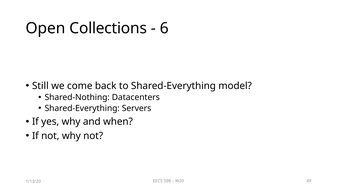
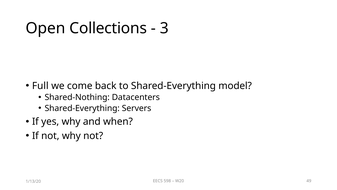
6: 6 -> 3
Still: Still -> Full
